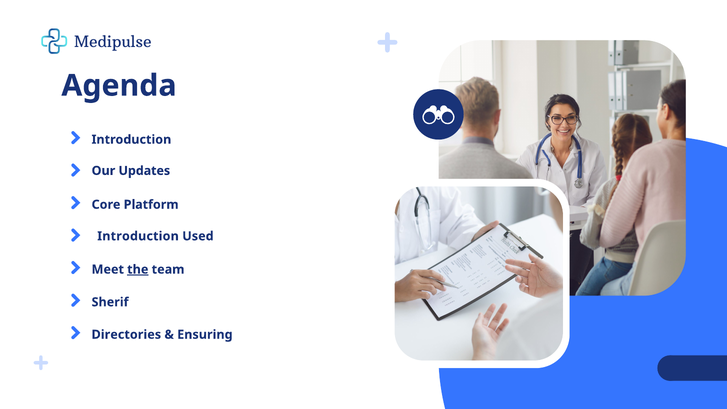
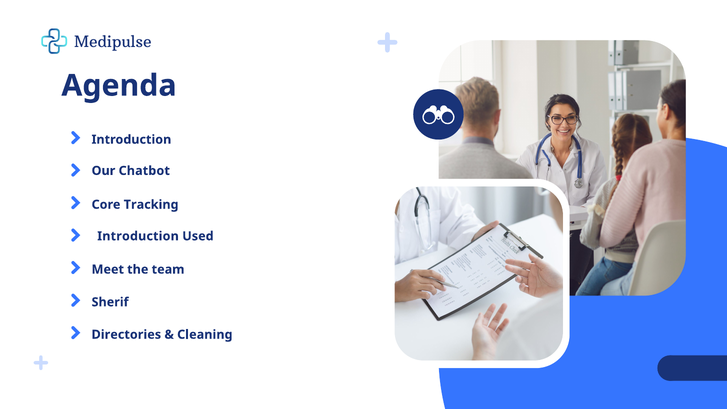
Updates: Updates -> Chatbot
Platform: Platform -> Tracking
the underline: present -> none
Ensuring: Ensuring -> Cleaning
